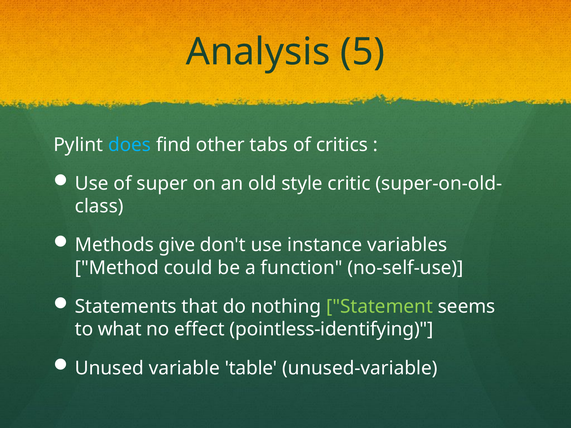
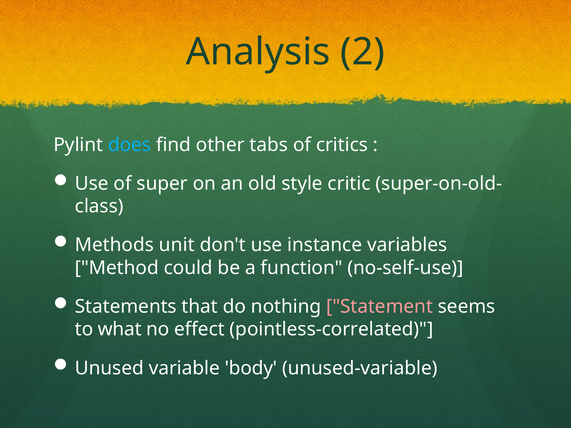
5: 5 -> 2
give: give -> unit
Statement colour: light green -> pink
pointless-identifying: pointless-identifying -> pointless-correlated
table: table -> body
